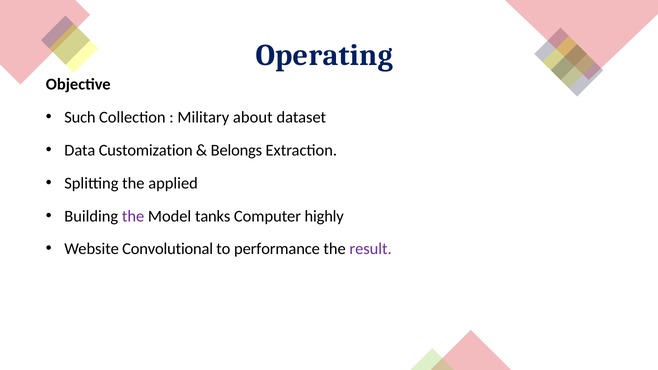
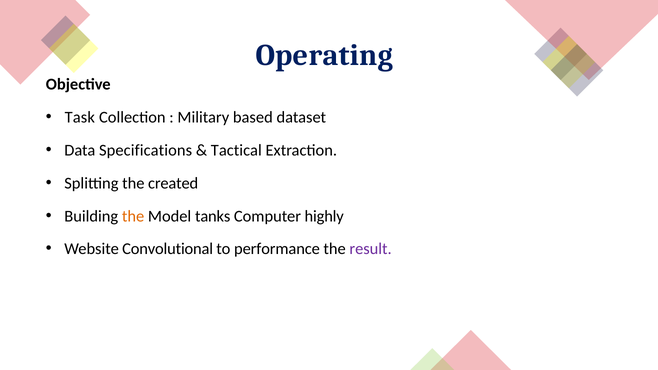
Such: Such -> Task
about: about -> based
Customization: Customization -> Specifications
Belongs: Belongs -> Tactical
applied: applied -> created
the at (133, 216) colour: purple -> orange
